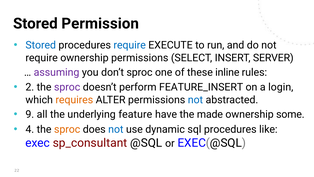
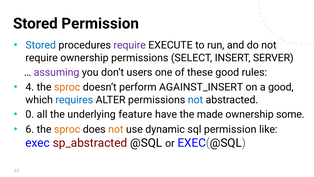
require at (130, 45) colour: blue -> purple
don’t sproc: sproc -> users
these inline: inline -> good
2: 2 -> 4
sproc at (67, 87) colour: purple -> orange
FEATURE_INSERT: FEATURE_INSERT -> AGAINST_INSERT
a login: login -> good
requires colour: orange -> blue
9: 9 -> 0
4: 4 -> 6
not at (116, 129) colour: blue -> orange
sql procedures: procedures -> permission
sp_consultant: sp_consultant -> sp_abstracted
